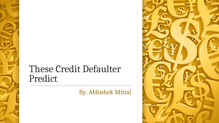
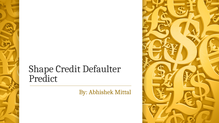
These: These -> Shape
